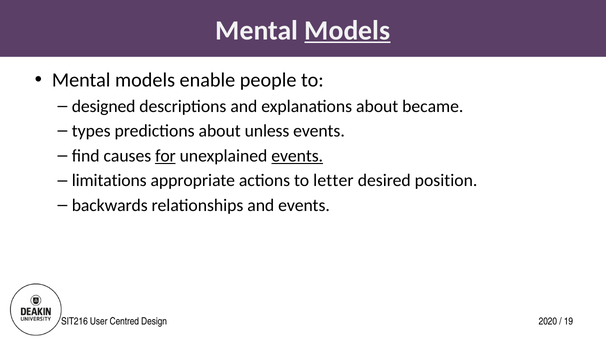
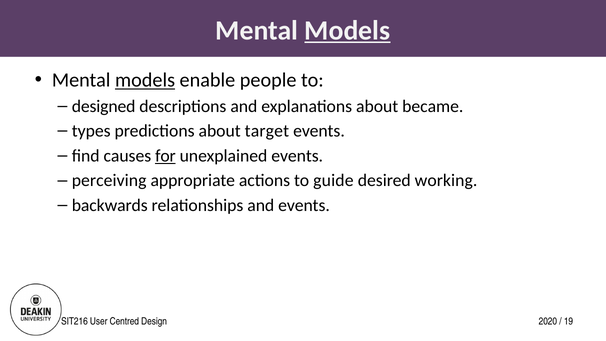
models at (145, 80) underline: none -> present
unless: unless -> target
events at (297, 156) underline: present -> none
limitations: limitations -> perceiving
letter: letter -> guide
position: position -> working
